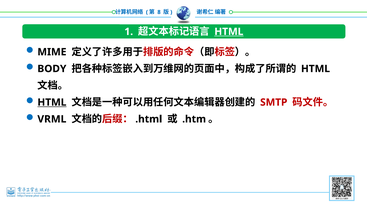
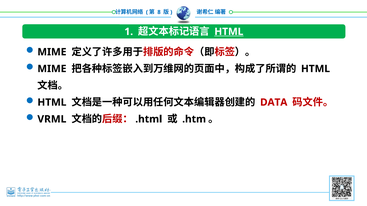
BODY at (52, 69): BODY -> MIME
HTML at (52, 103) underline: present -> none
SMTP: SMTP -> DATA
